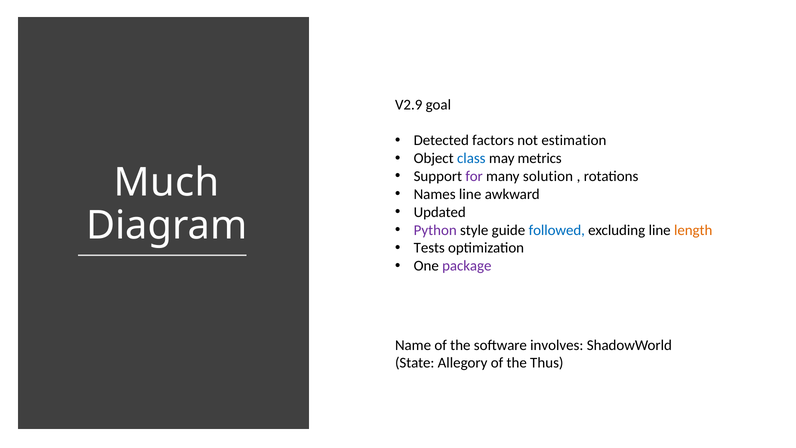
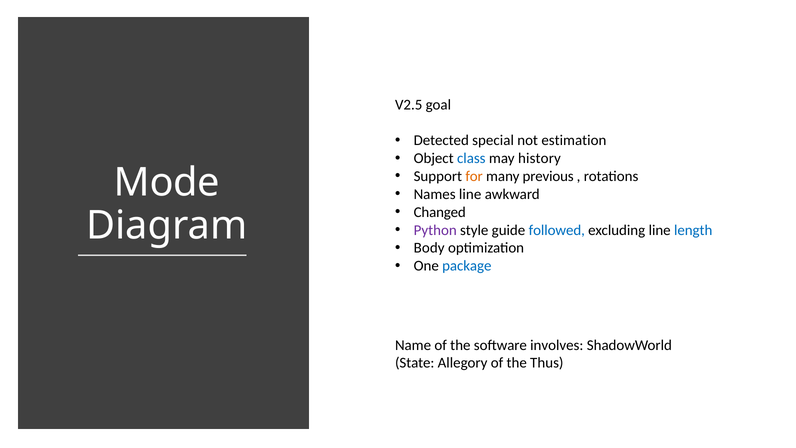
V2.9: V2.9 -> V2.5
factors: factors -> special
metrics: metrics -> history
for colour: purple -> orange
solution: solution -> previous
Much: Much -> Mode
Updated: Updated -> Changed
length colour: orange -> blue
Tests: Tests -> Body
package colour: purple -> blue
